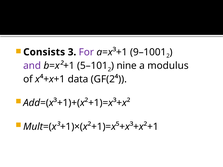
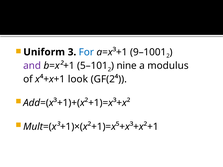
Consists: Consists -> Uniform
For colour: purple -> blue
data: data -> look
